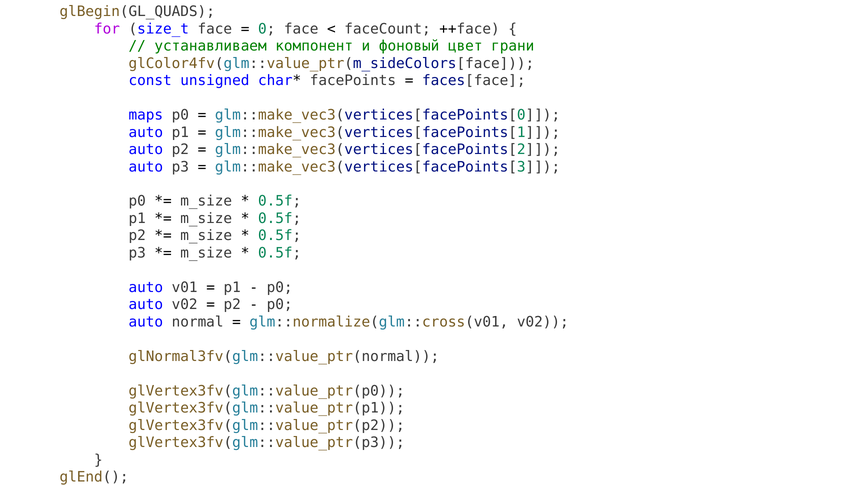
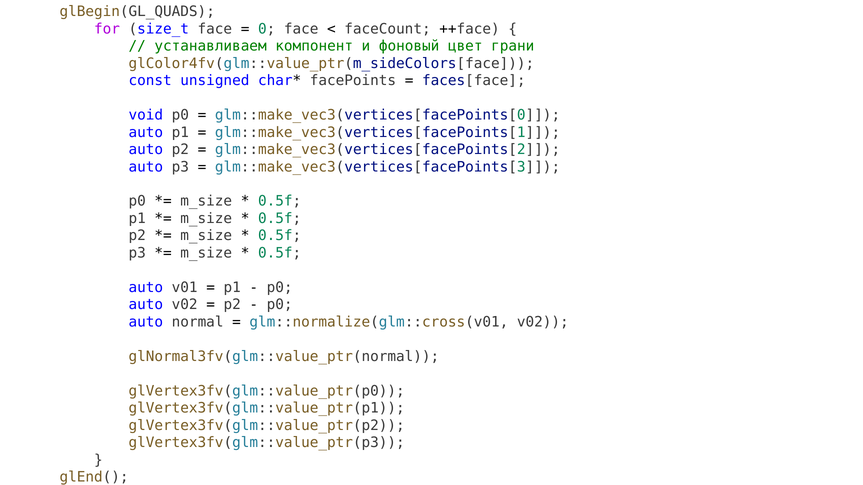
maps: maps -> void
